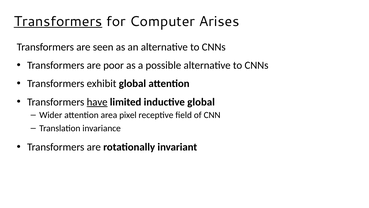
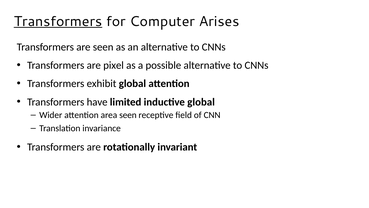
poor: poor -> pixel
have underline: present -> none
area pixel: pixel -> seen
